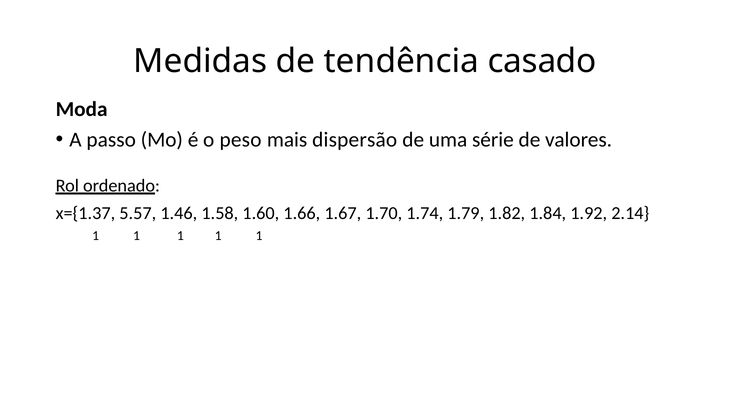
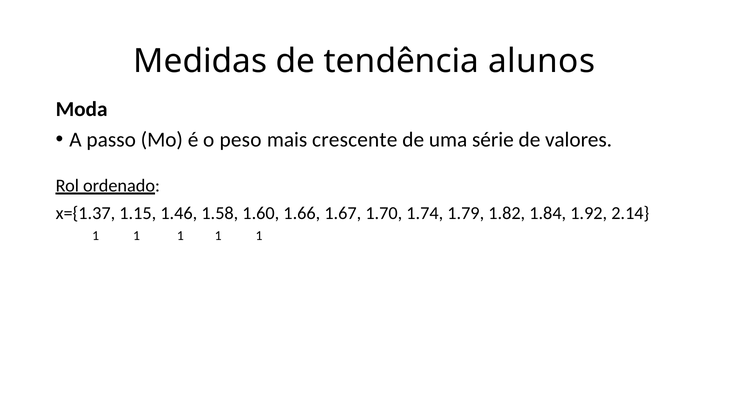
casado: casado -> alunos
dispersão: dispersão -> crescente
5.57: 5.57 -> 1.15
